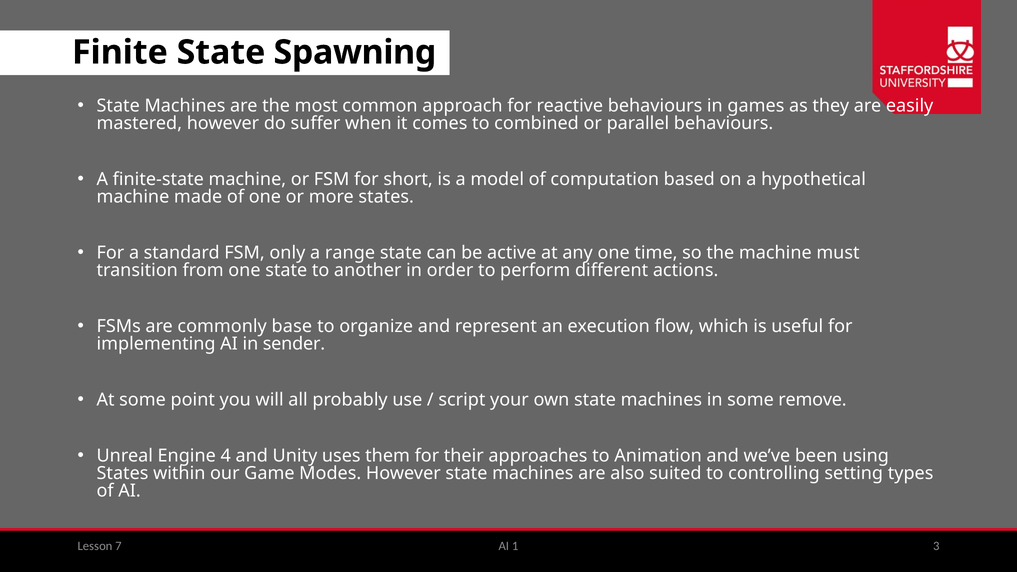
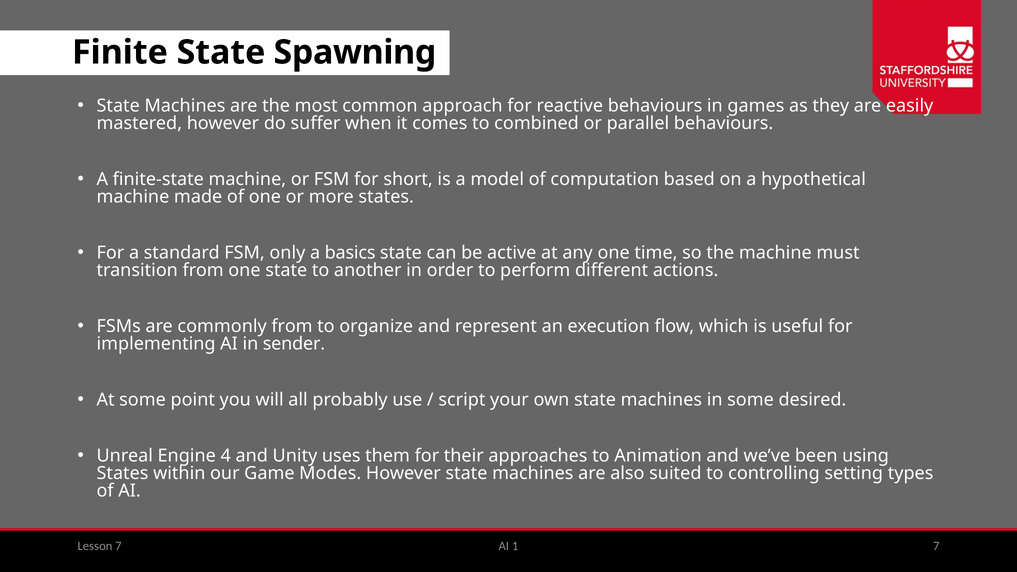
range: range -> basics
commonly base: base -> from
remove: remove -> desired
1 3: 3 -> 7
